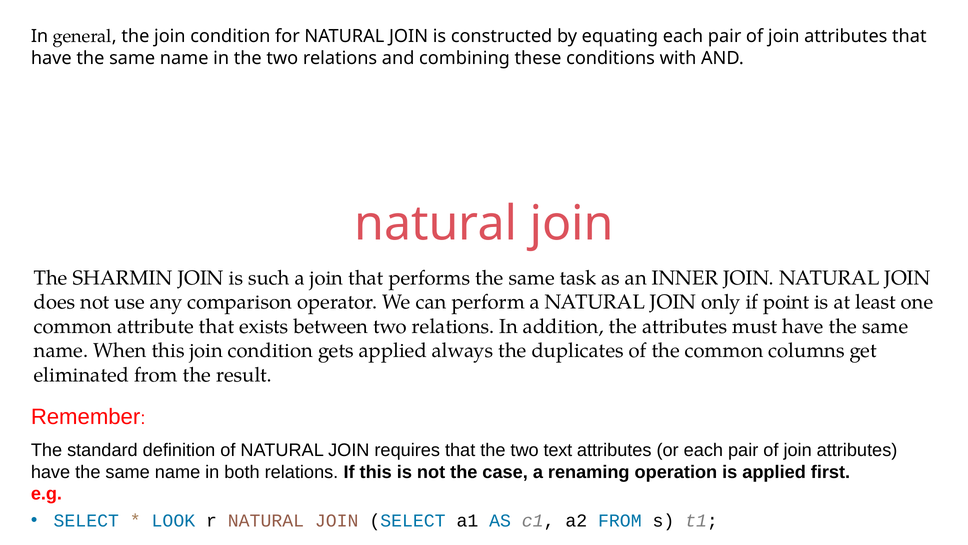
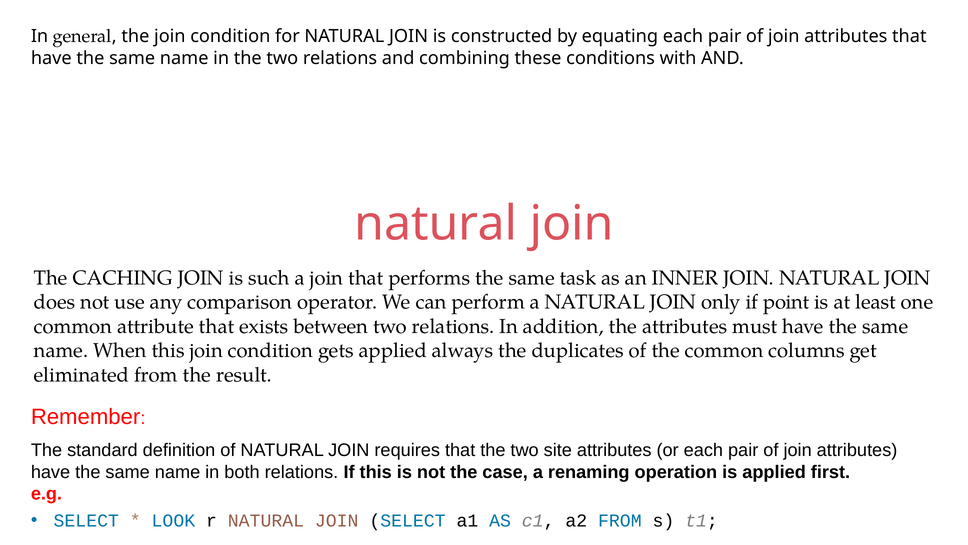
SHARMIN: SHARMIN -> CACHING
text: text -> site
